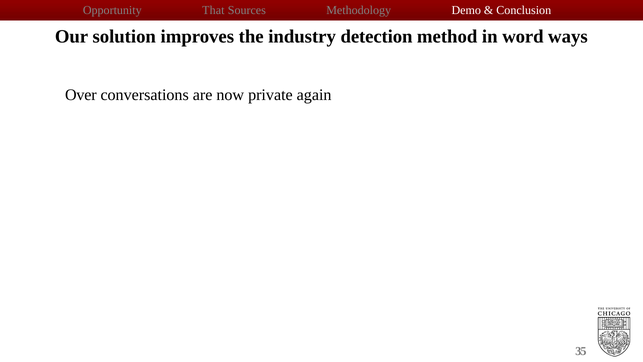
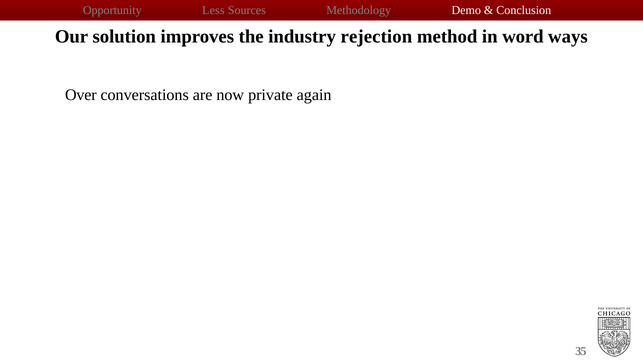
That: That -> Less
detection: detection -> rejection
